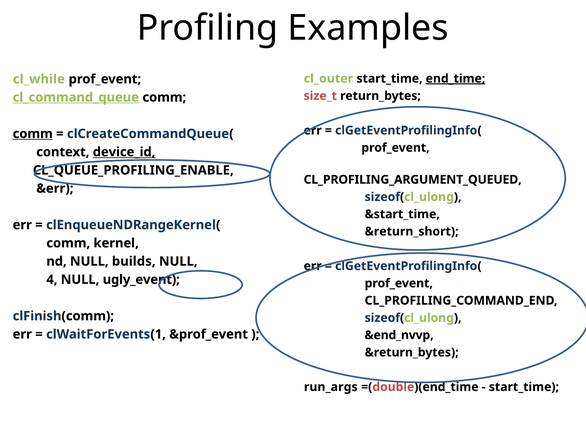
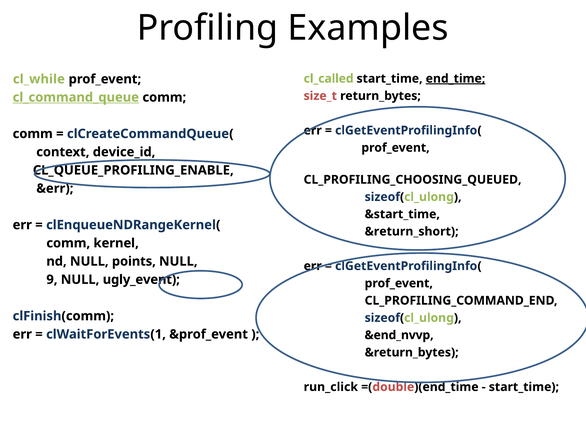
cl_outer: cl_outer -> cl_called
comm at (33, 134) underline: present -> none
device_id underline: present -> none
CL_PROFILING_ARGUMENT_QUEUED: CL_PROFILING_ARGUMENT_QUEUED -> CL_PROFILING_CHOOSING_QUEUED
builds: builds -> points
4: 4 -> 9
run_args: run_args -> run_click
